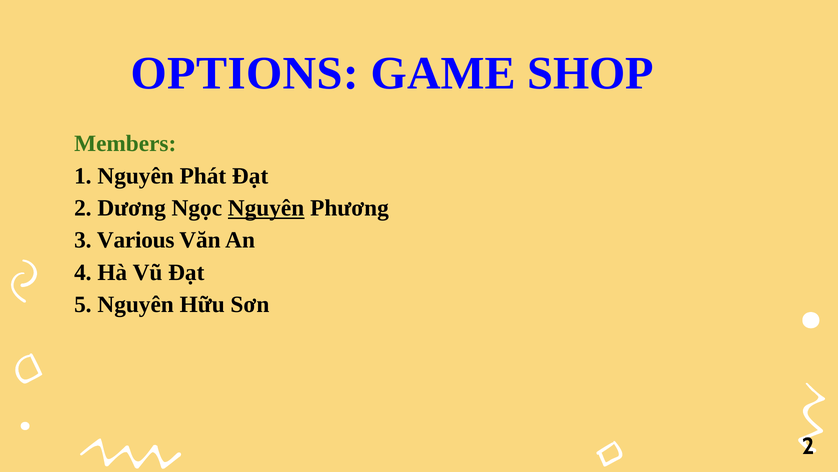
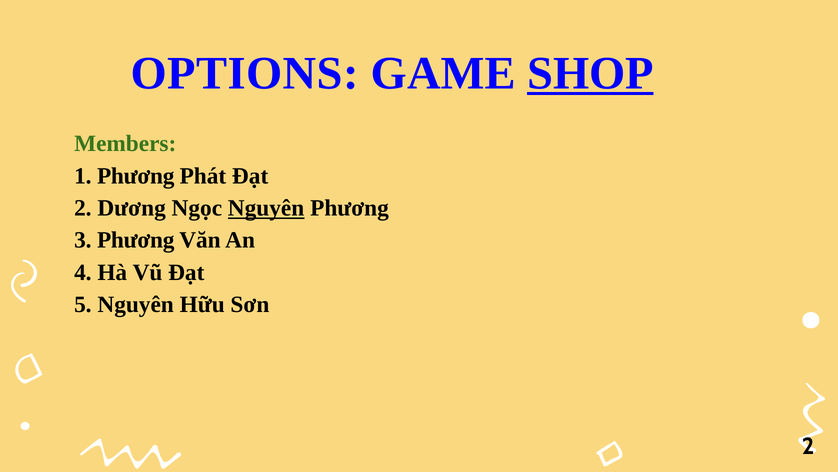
SHOP underline: none -> present
1 Nguyên: Nguyên -> Phương
3 Various: Various -> Phương
